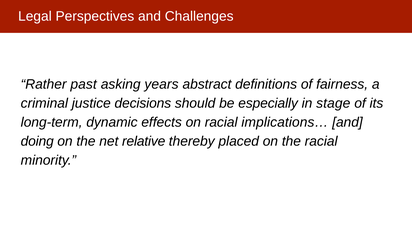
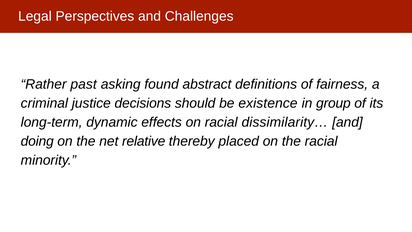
years: years -> found
especially: especially -> existence
stage: stage -> group
implications…: implications… -> dissimilarity…
